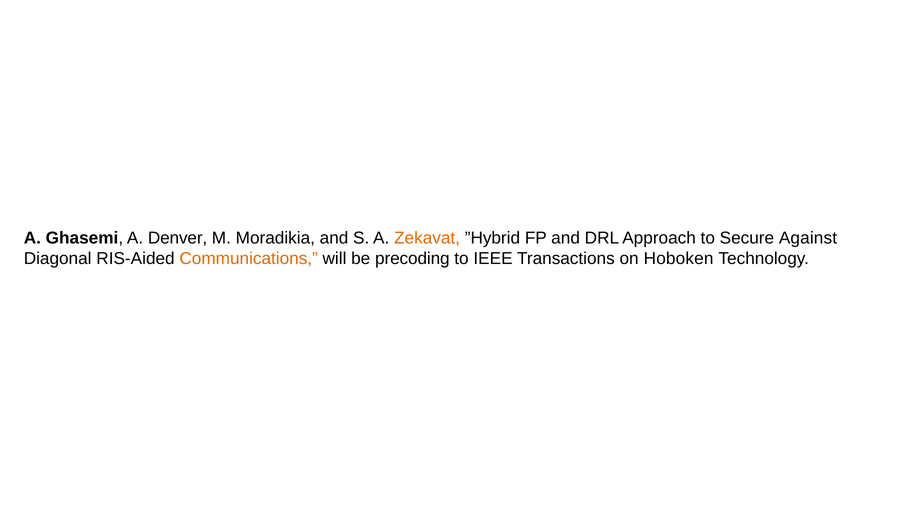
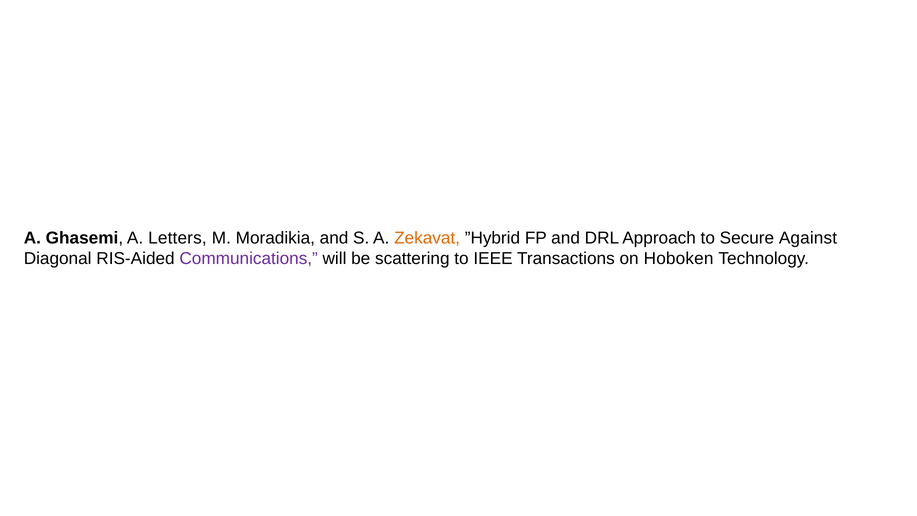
Denver: Denver -> Letters
Communications colour: orange -> purple
precoding: precoding -> scattering
